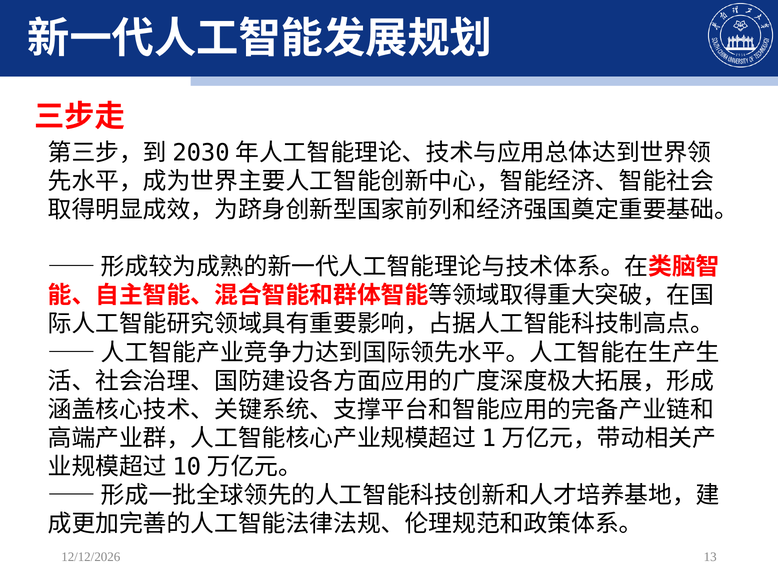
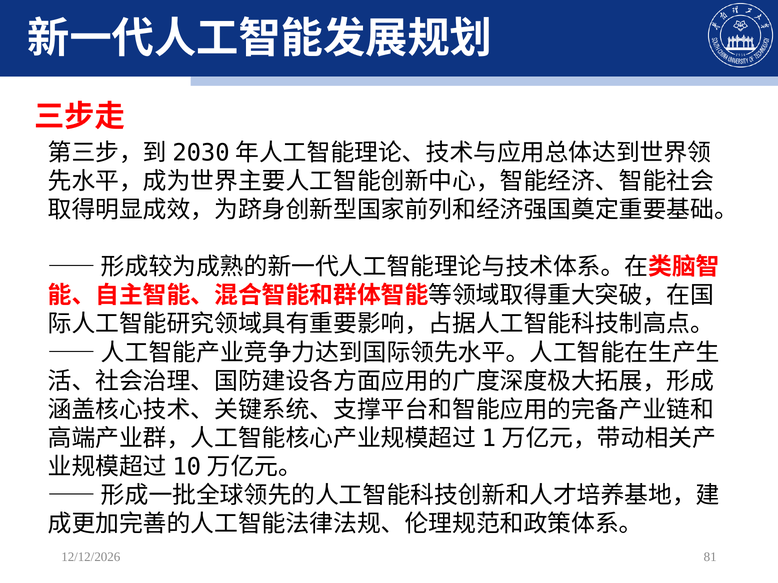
13: 13 -> 81
